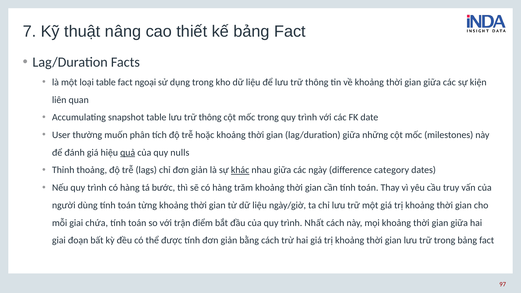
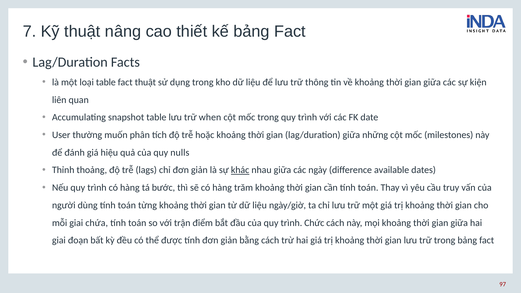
fact ngoại: ngoại -> thuật
table lưu trữ thông: thông -> when
quả underline: present -> none
category: category -> available
Nhất: Nhất -> Chức
